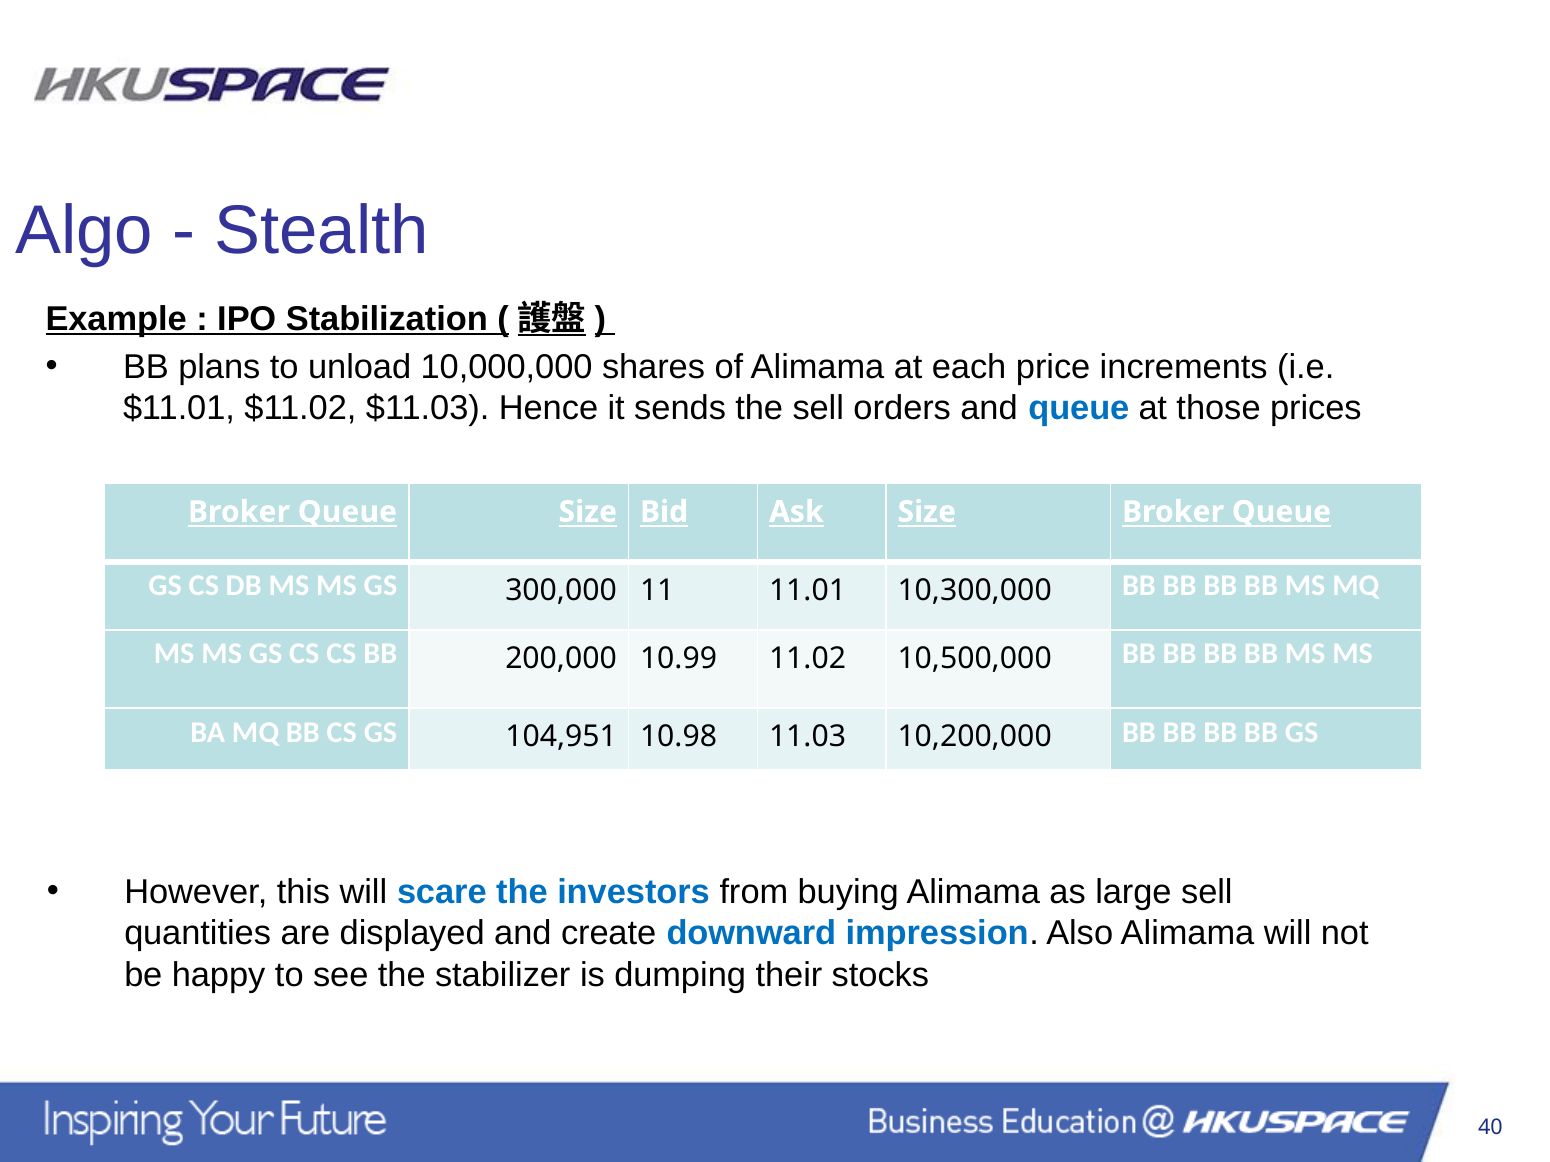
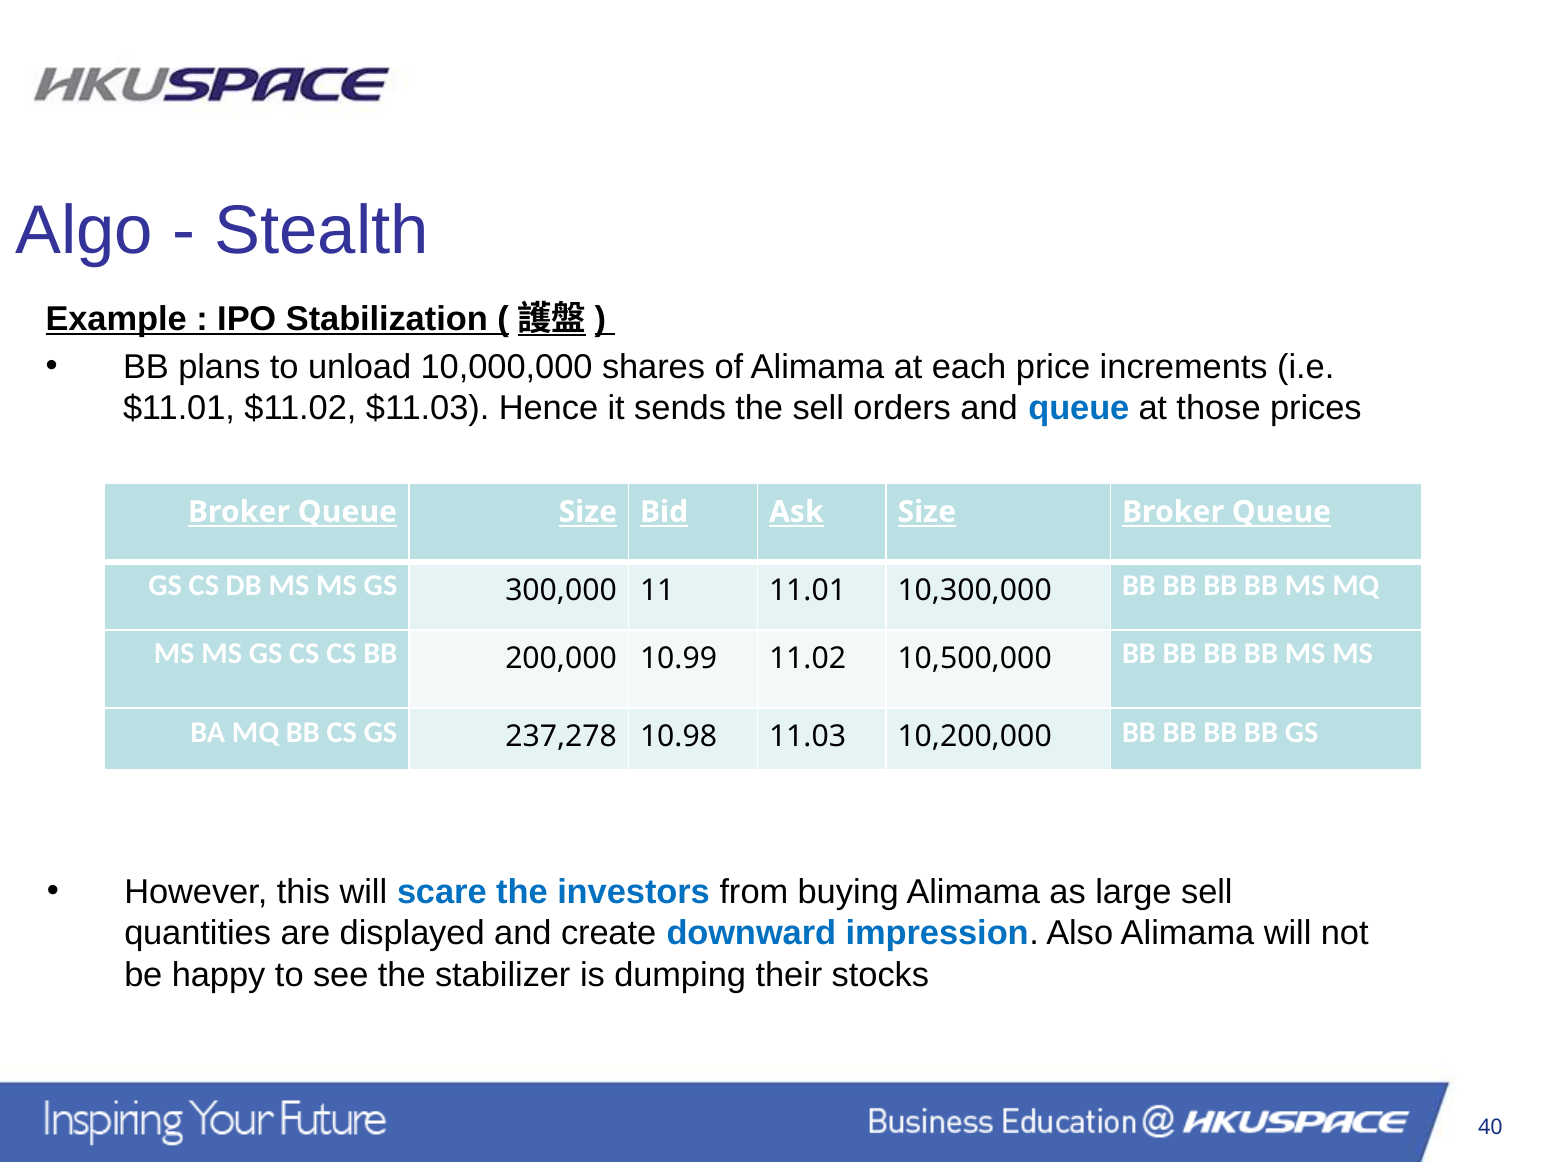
104,951: 104,951 -> 237,278
